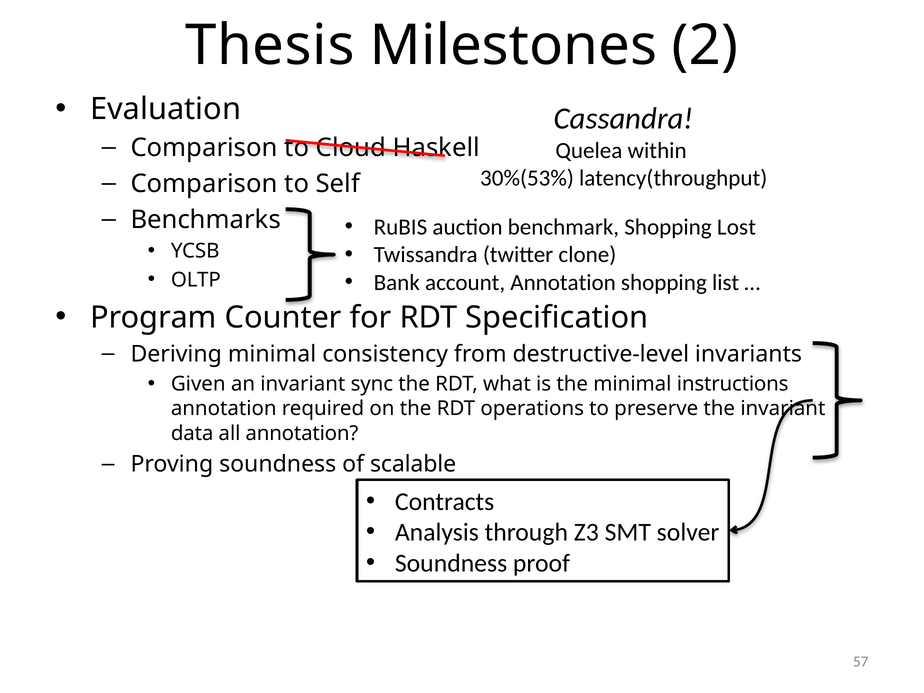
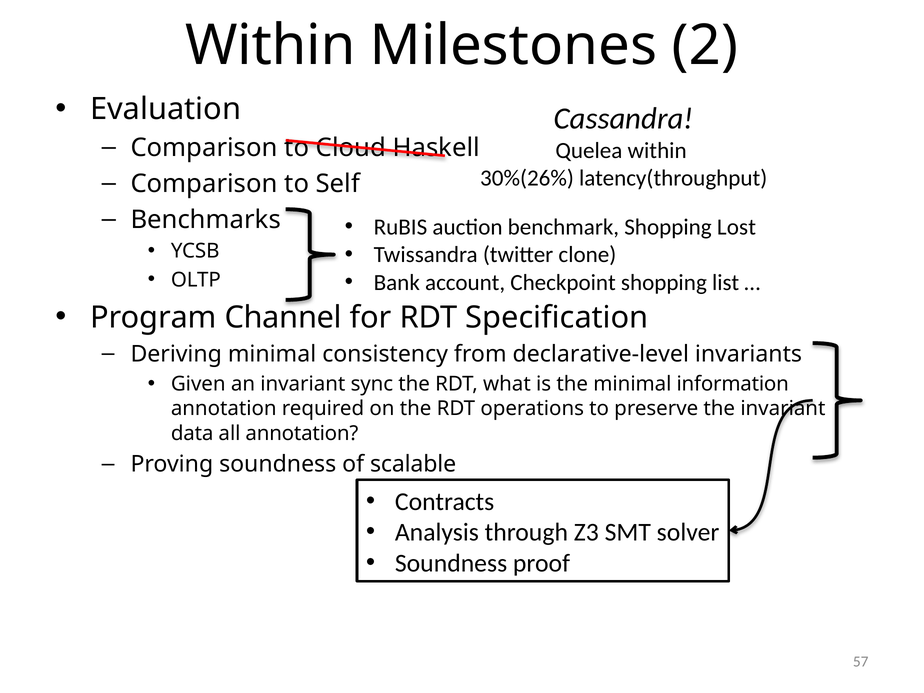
Thesis at (270, 45): Thesis -> Within
30%(53%: 30%(53% -> 30%(26%
account Annotation: Annotation -> Checkpoint
Counter: Counter -> Channel
destructive-level: destructive-level -> declarative-level
instructions: instructions -> information
